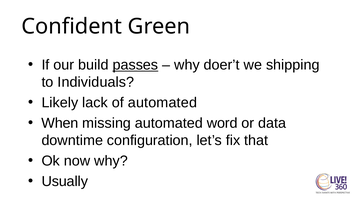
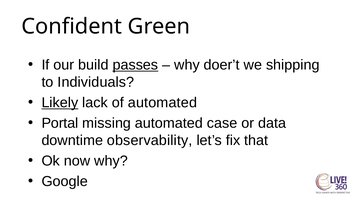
Likely underline: none -> present
When: When -> Portal
word: word -> case
configuration: configuration -> observability
Usually: Usually -> Google
